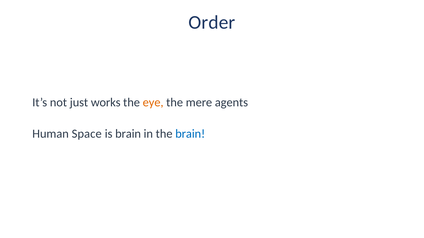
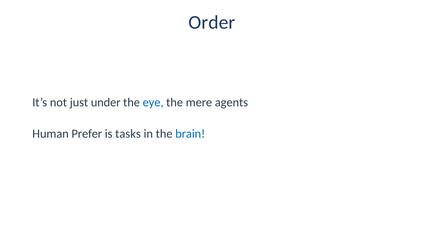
works: works -> under
eye colour: orange -> blue
Space: Space -> Prefer
is brain: brain -> tasks
